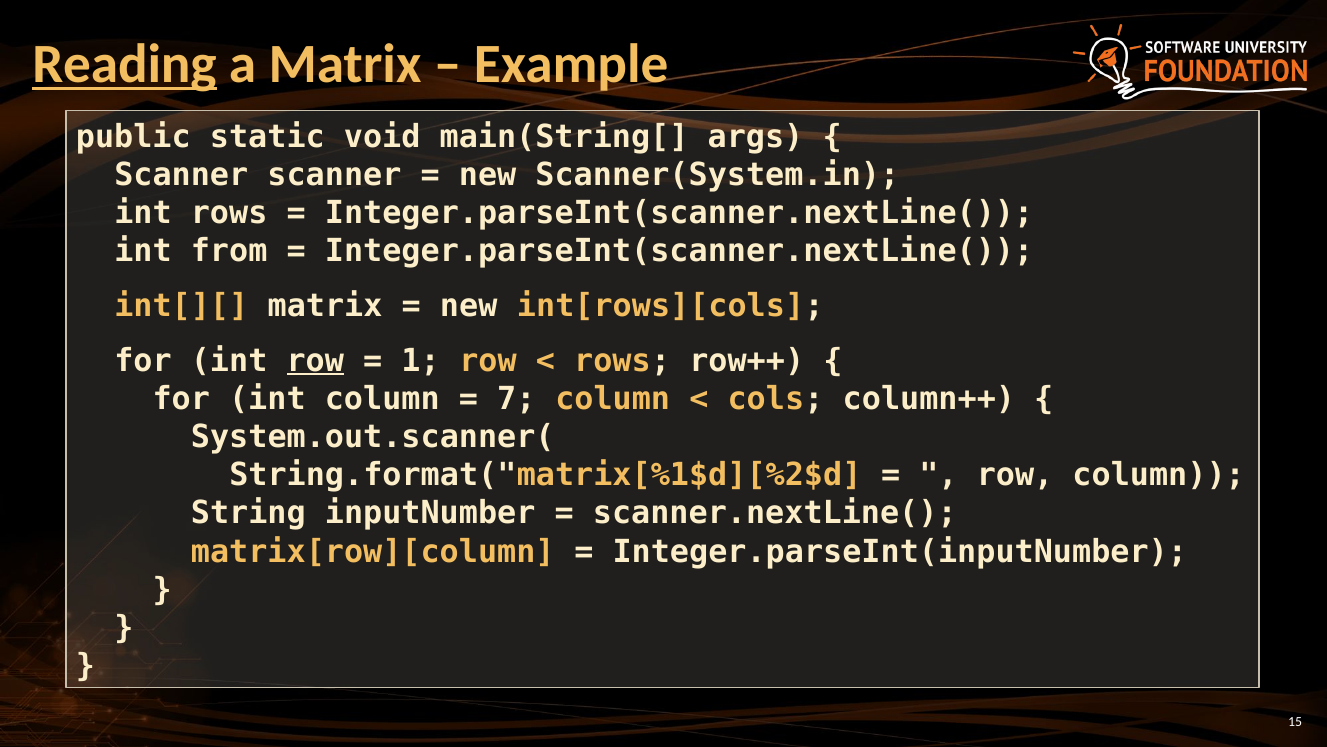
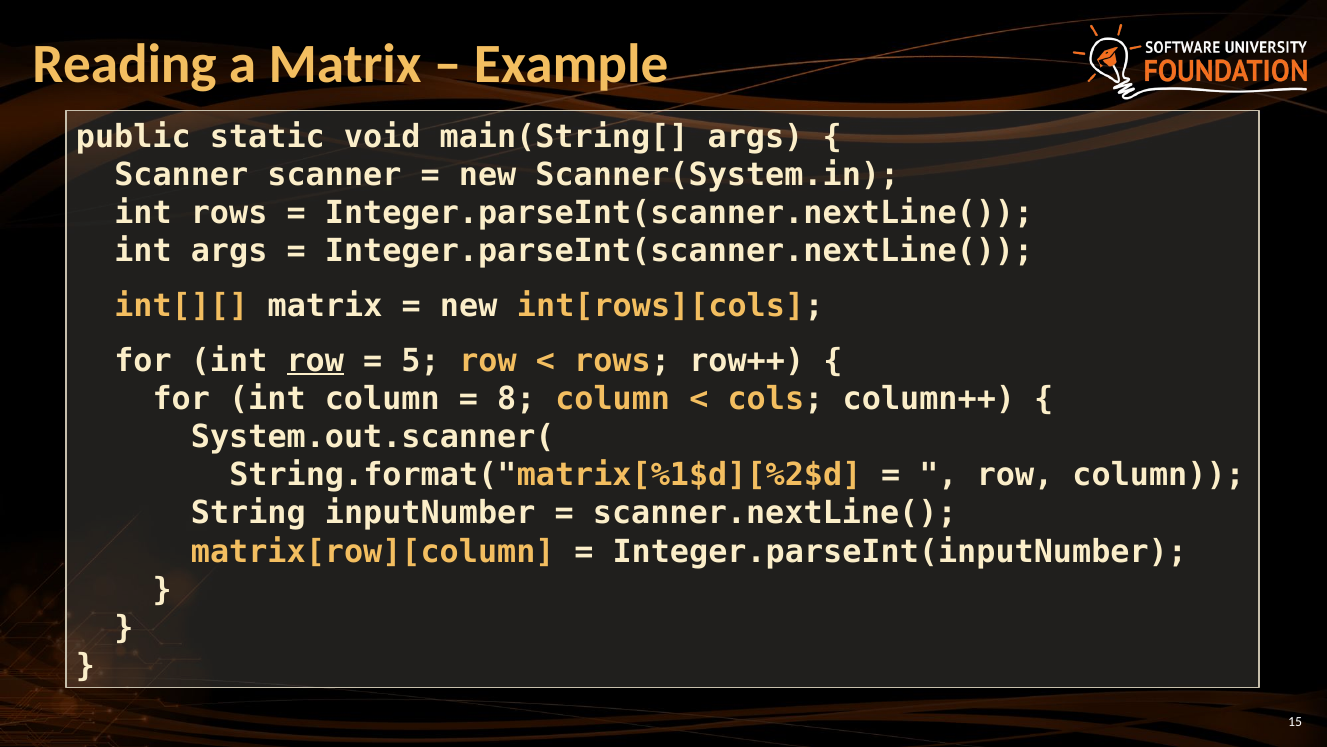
Reading underline: present -> none
int from: from -> args
1: 1 -> 5
7: 7 -> 8
